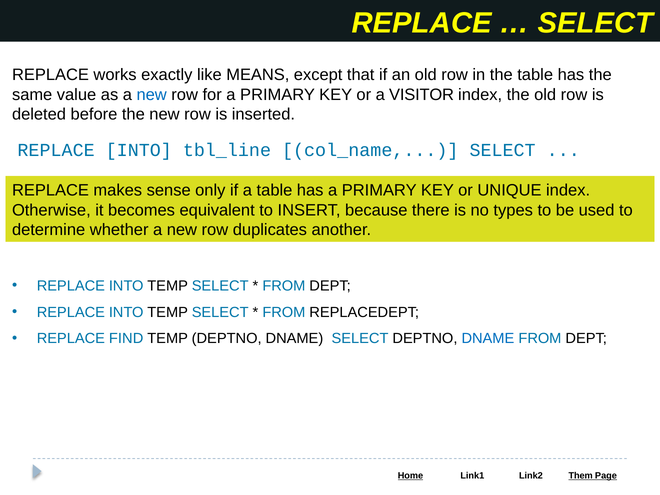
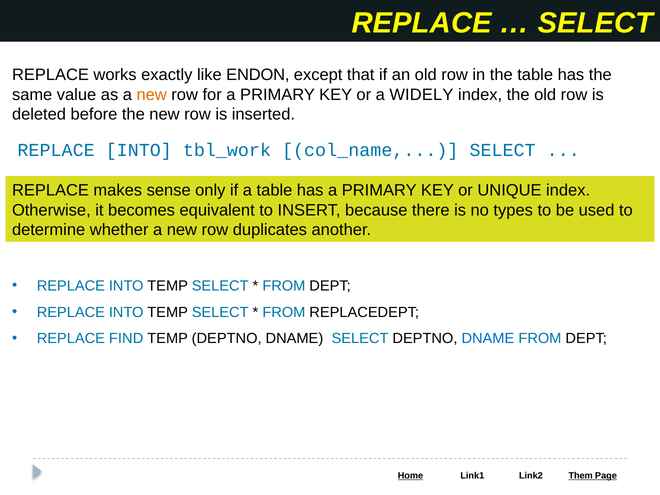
MEANS: MEANS -> ENDON
new at (152, 95) colour: blue -> orange
VISITOR: VISITOR -> WIDELY
tbl_line: tbl_line -> tbl_work
